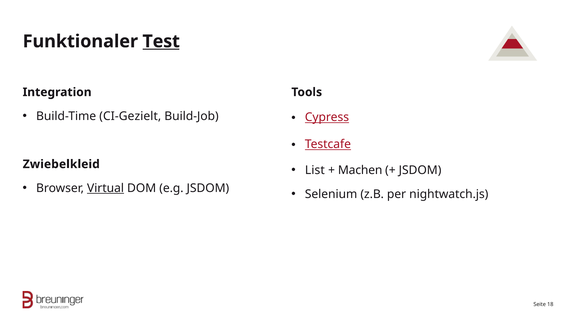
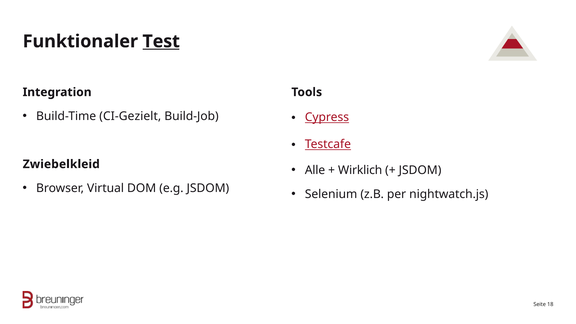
List: List -> Alle
Machen: Machen -> Wirklich
Virtual underline: present -> none
